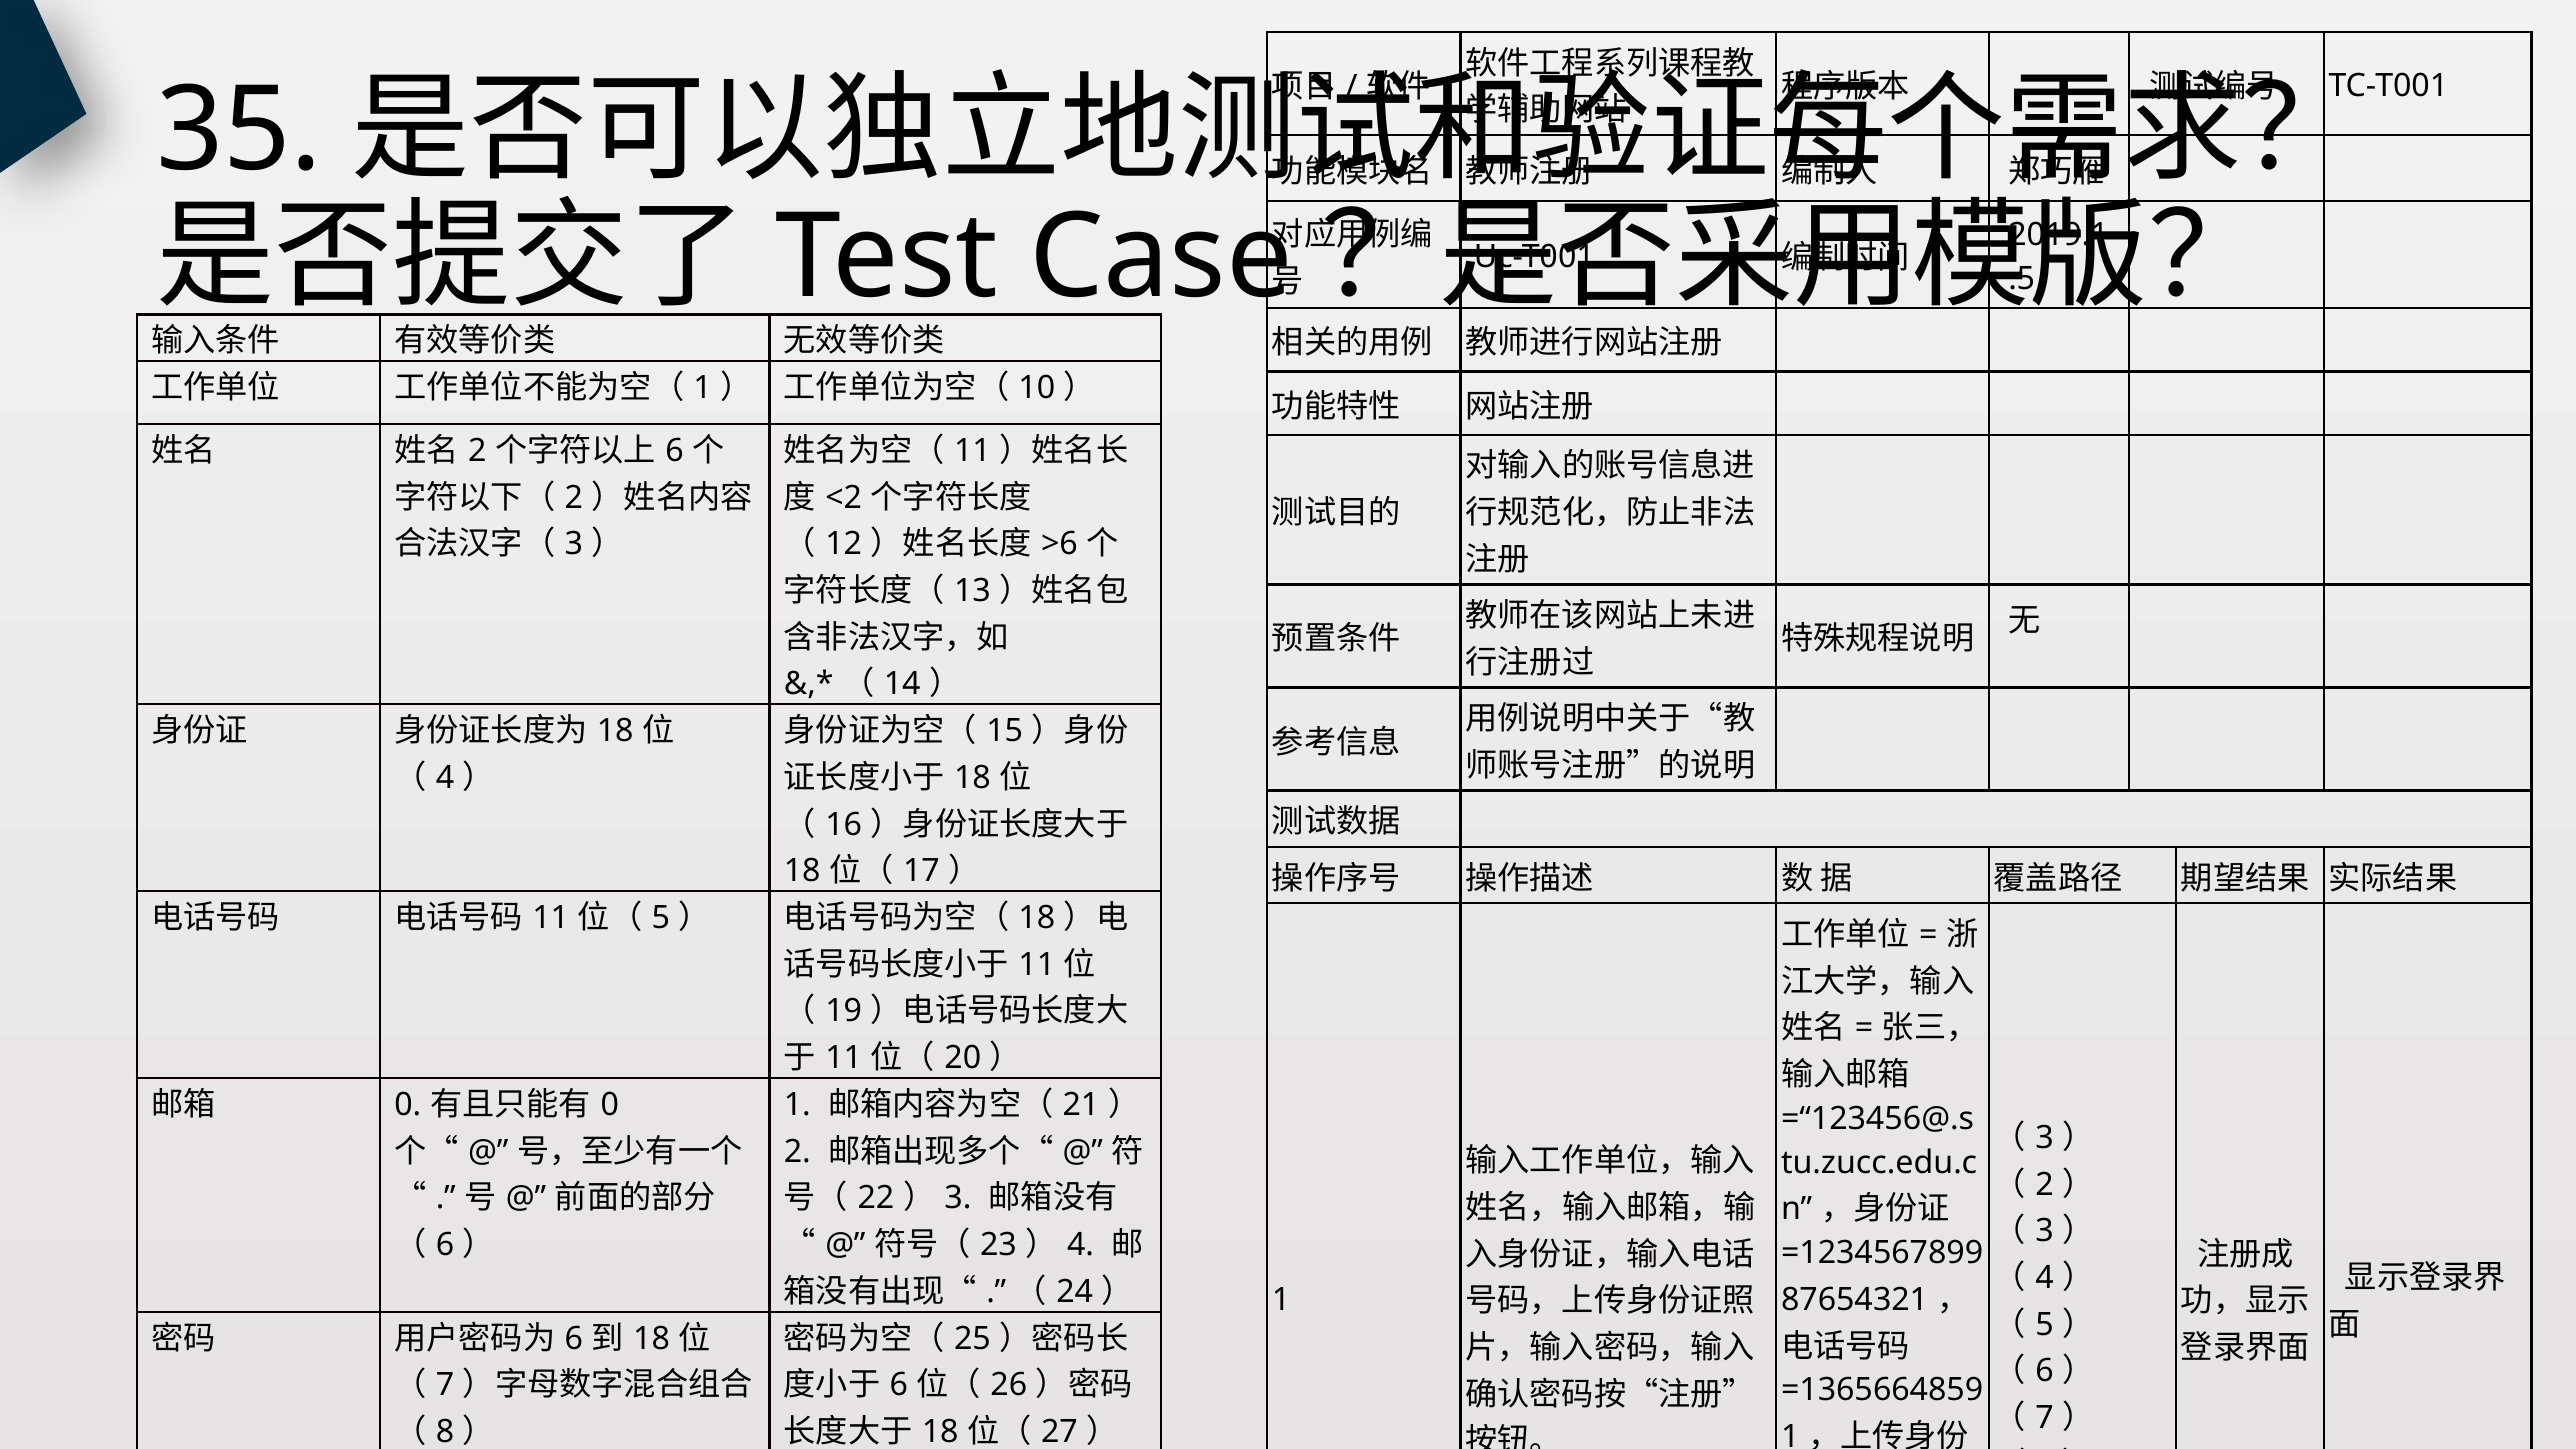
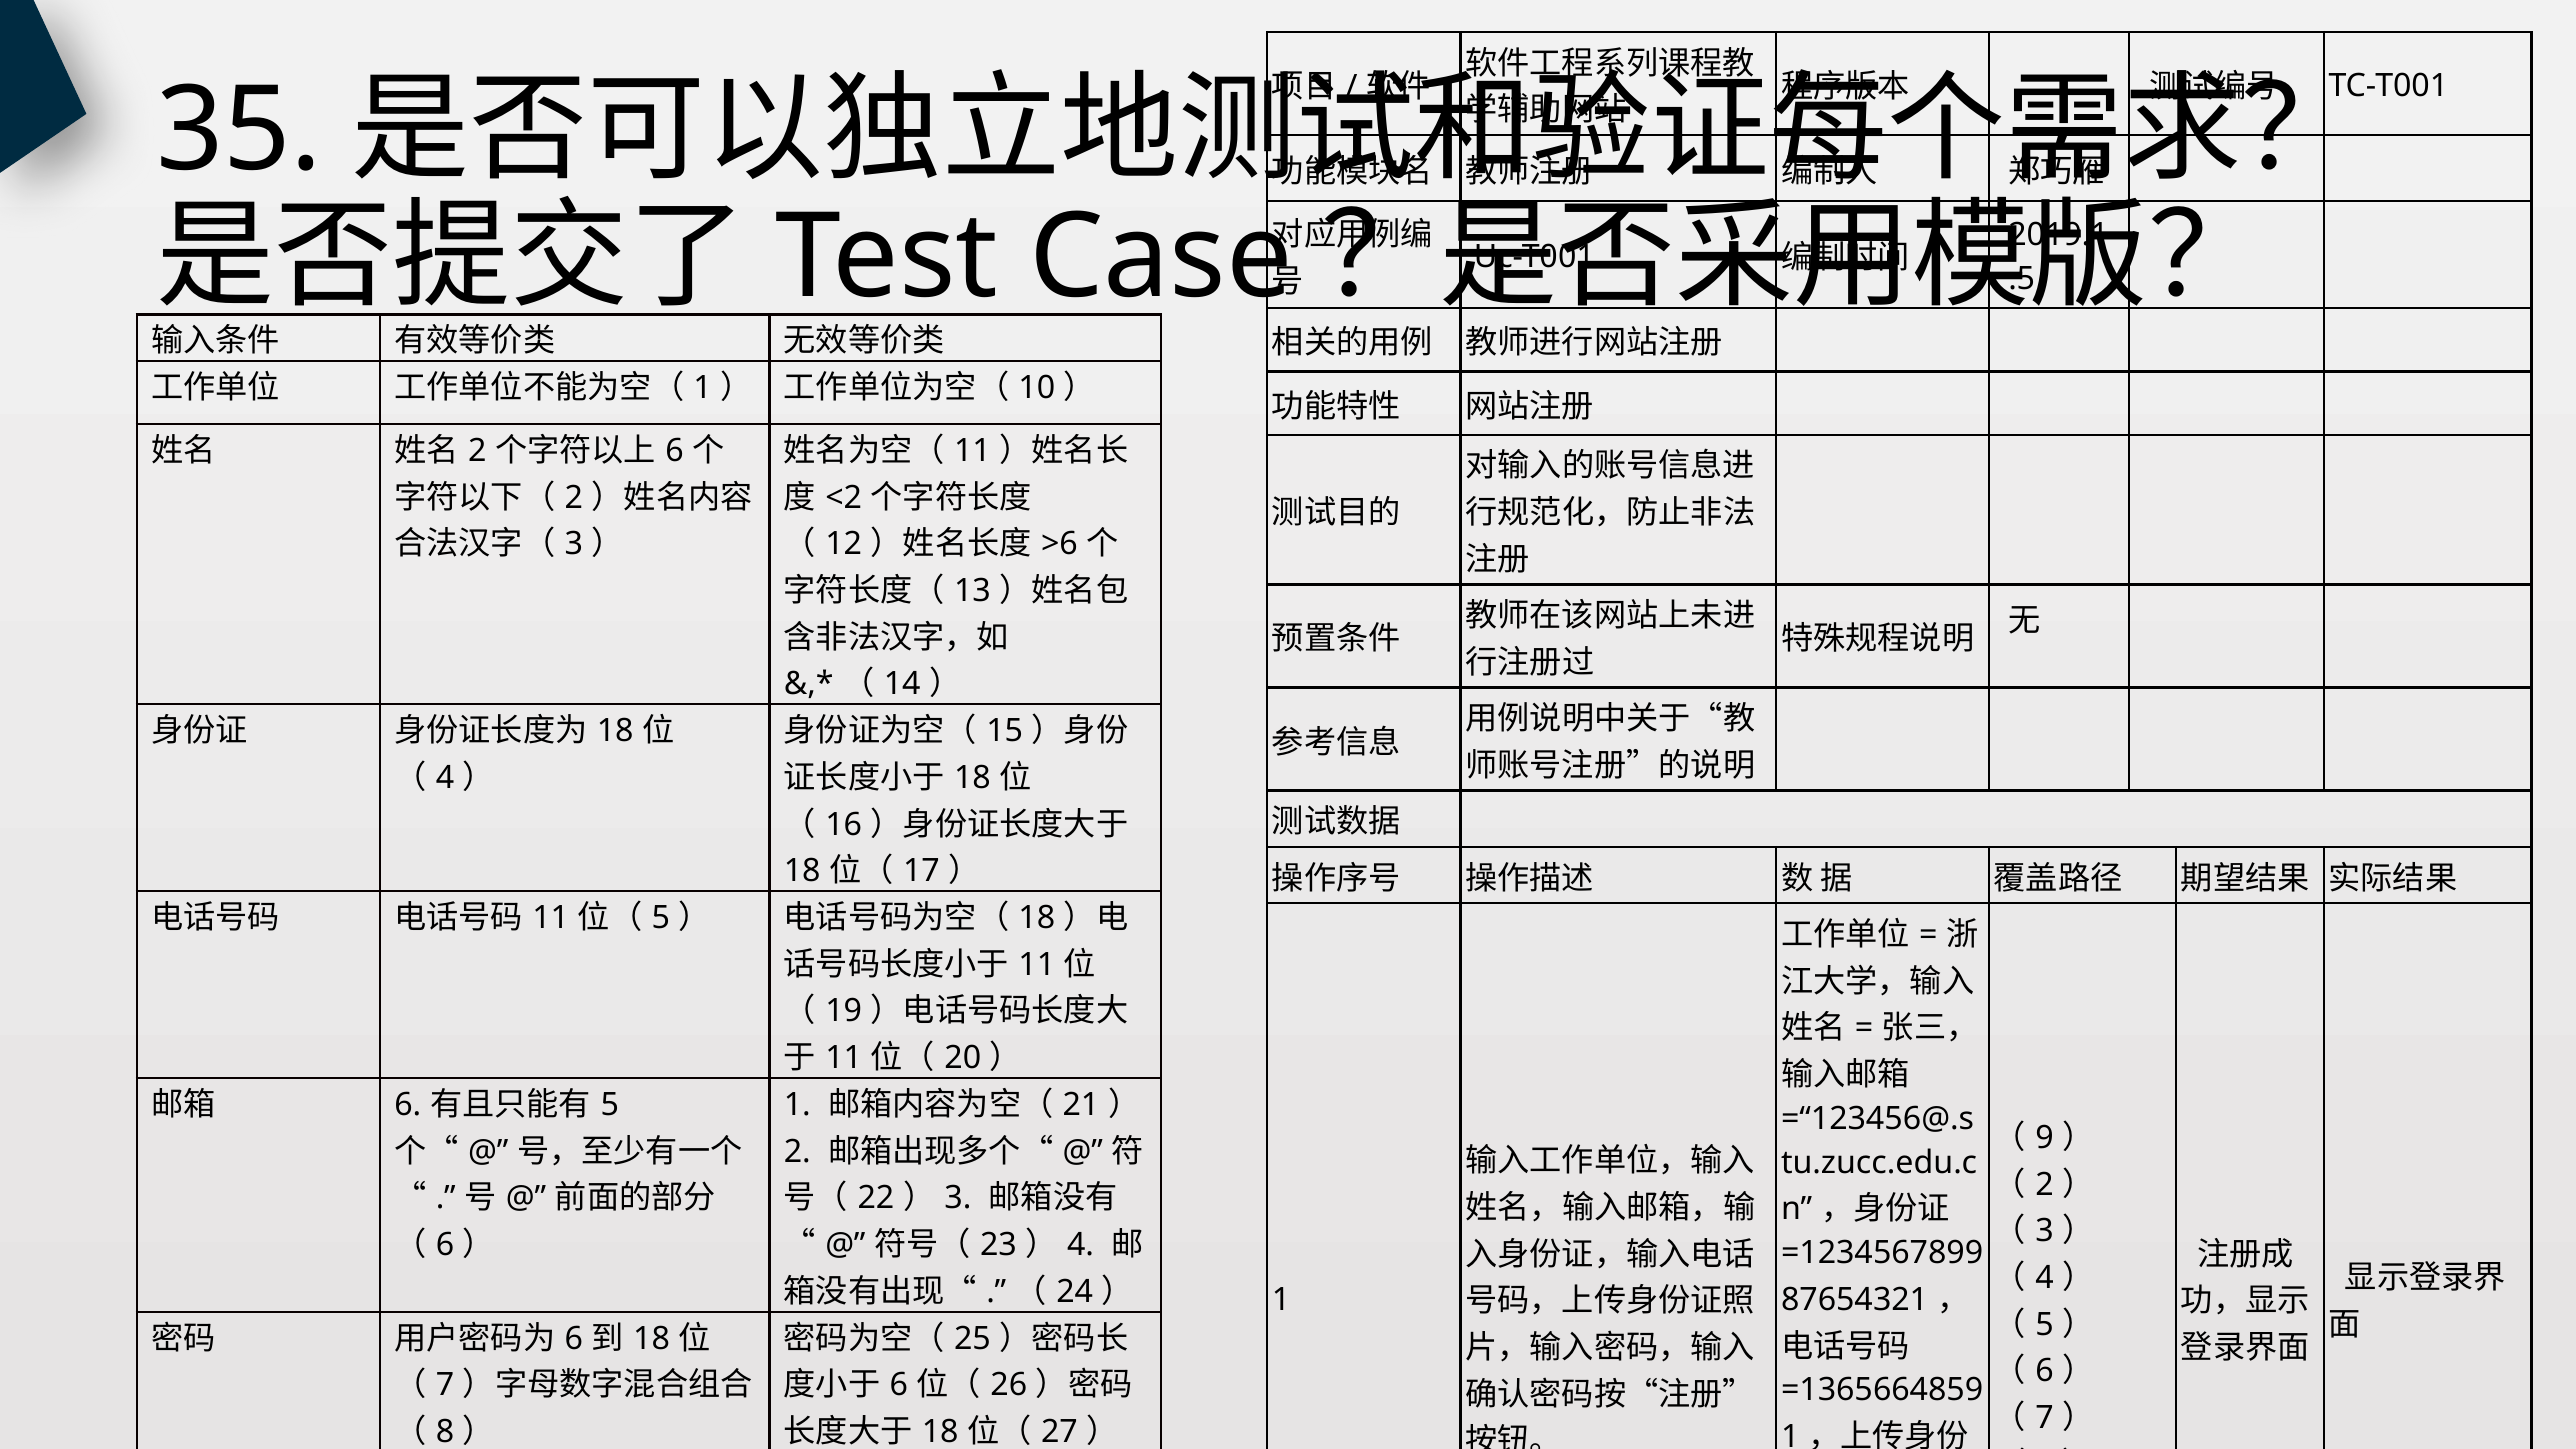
0 at (408, 1105): 0 -> 6
0 at (610, 1105): 0 -> 5
3 at (2044, 1138): 3 -> 9
